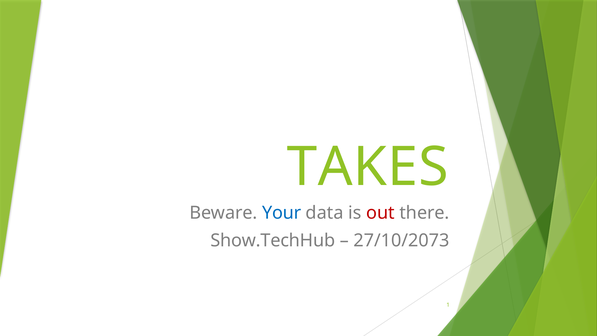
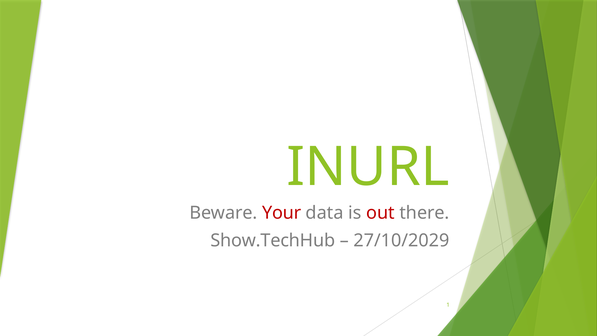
TAKES: TAKES -> INURL
Your colour: blue -> red
27/10/2073: 27/10/2073 -> 27/10/2029
